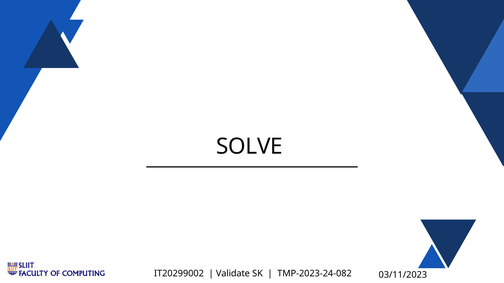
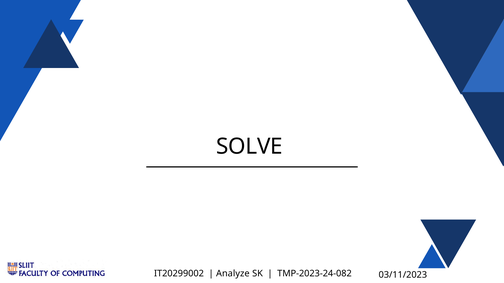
Validate: Validate -> Analyze
